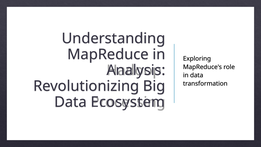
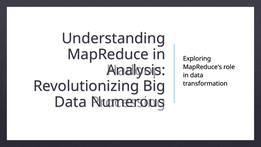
Ecosystem: Ecosystem -> Numerous
